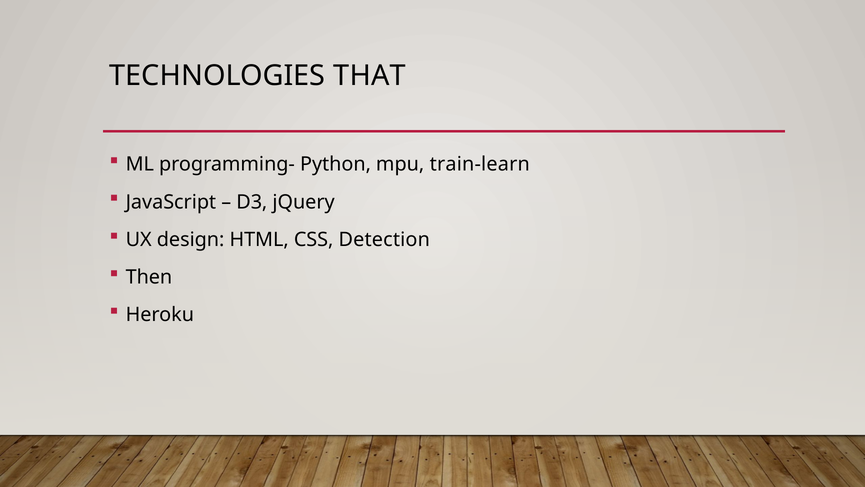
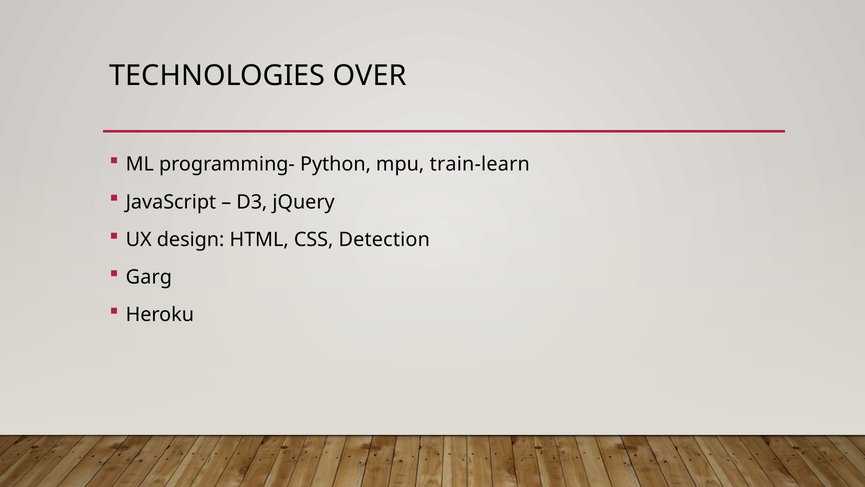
THAT: THAT -> OVER
Then: Then -> Garg
